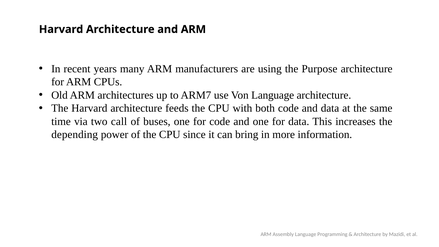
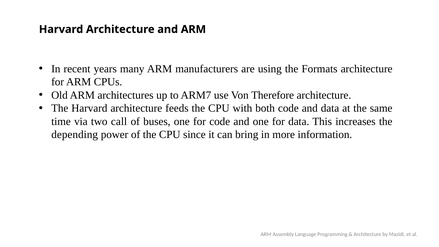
Purpose: Purpose -> Formats
Von Language: Language -> Therefore
